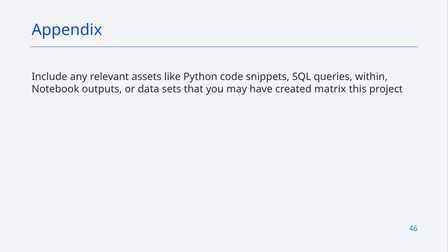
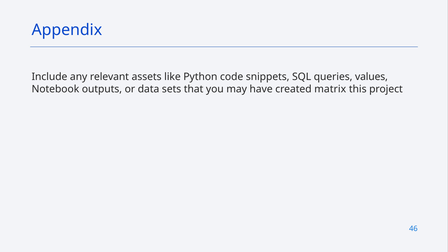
within: within -> values
